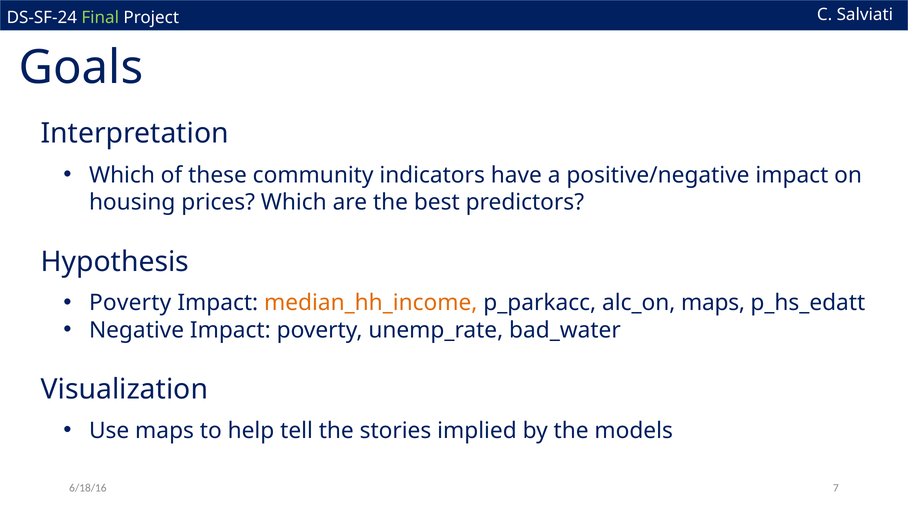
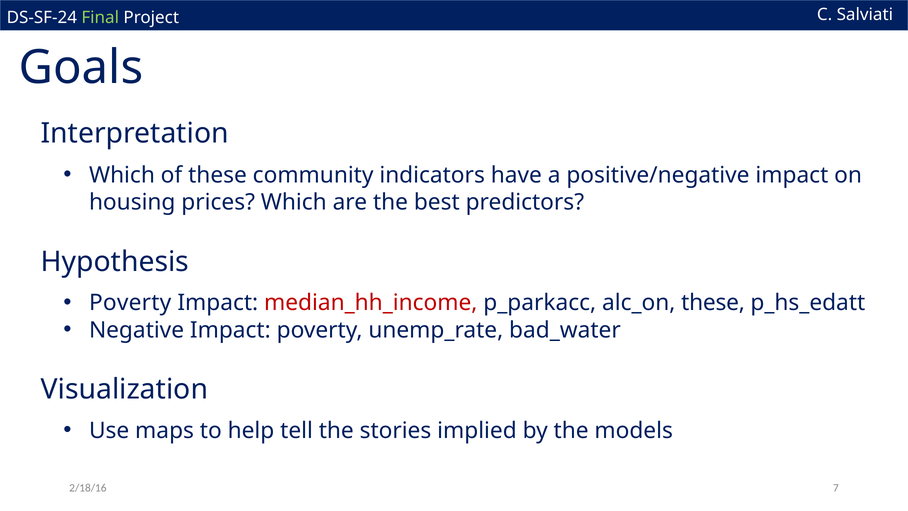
median_hh_income colour: orange -> red
alc_on maps: maps -> these
6/18/16: 6/18/16 -> 2/18/16
